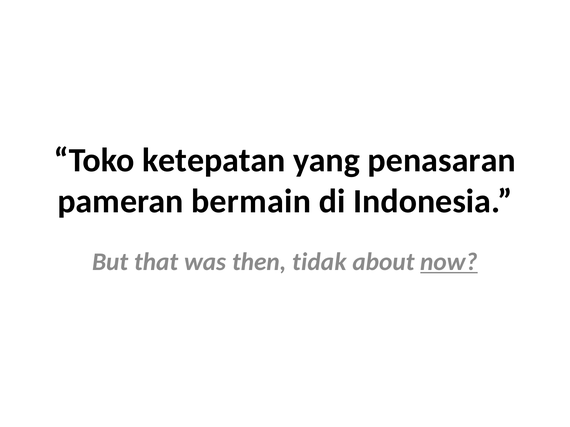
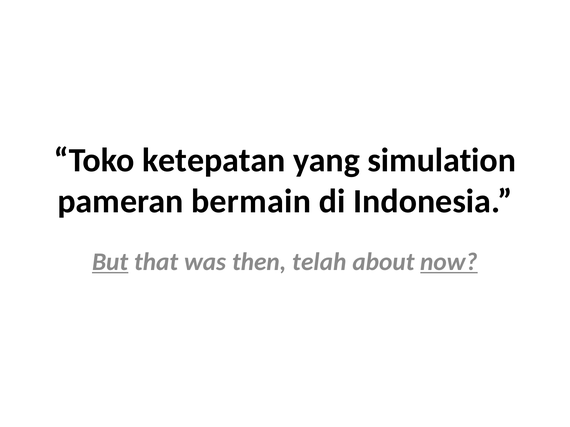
penasaran: penasaran -> simulation
But underline: none -> present
tidak: tidak -> telah
